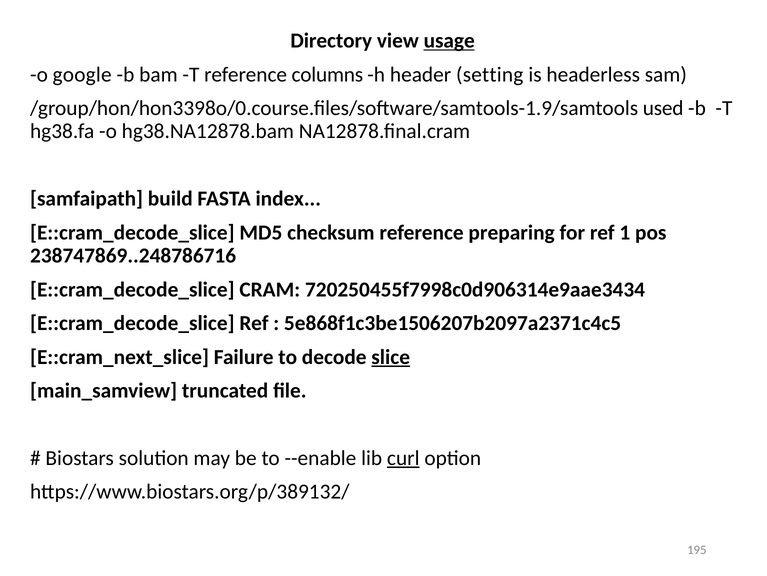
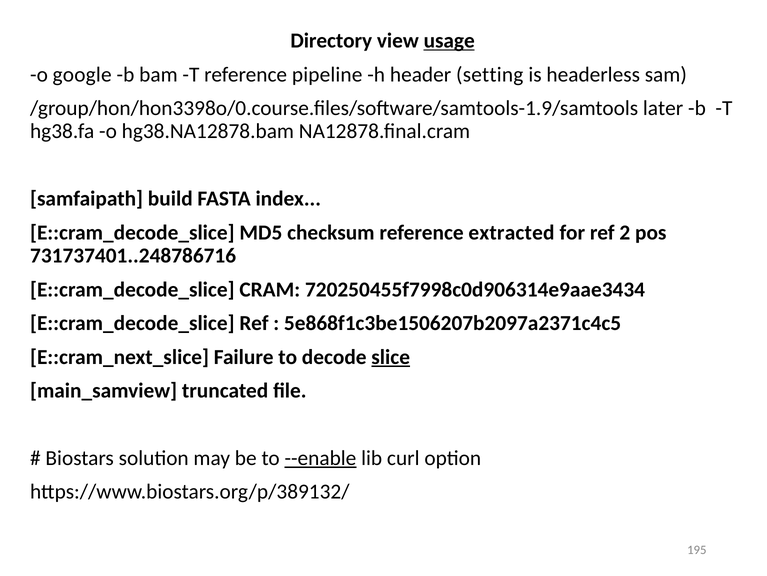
columns: columns -> pipeline
used: used -> later
preparing: preparing -> extracted
1: 1 -> 2
238747869..248786716: 238747869..248786716 -> 731737401..248786716
--enable underline: none -> present
curl underline: present -> none
